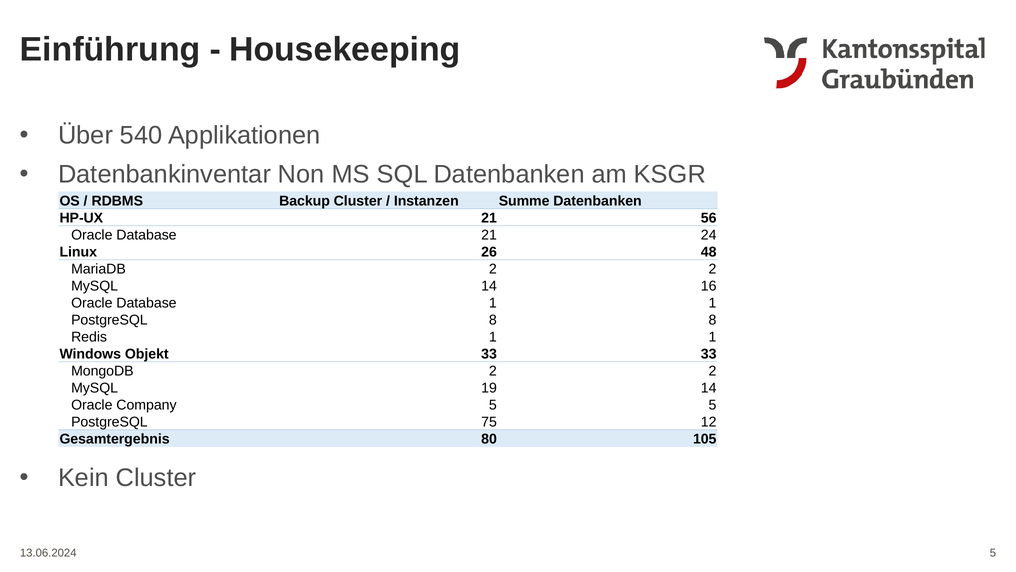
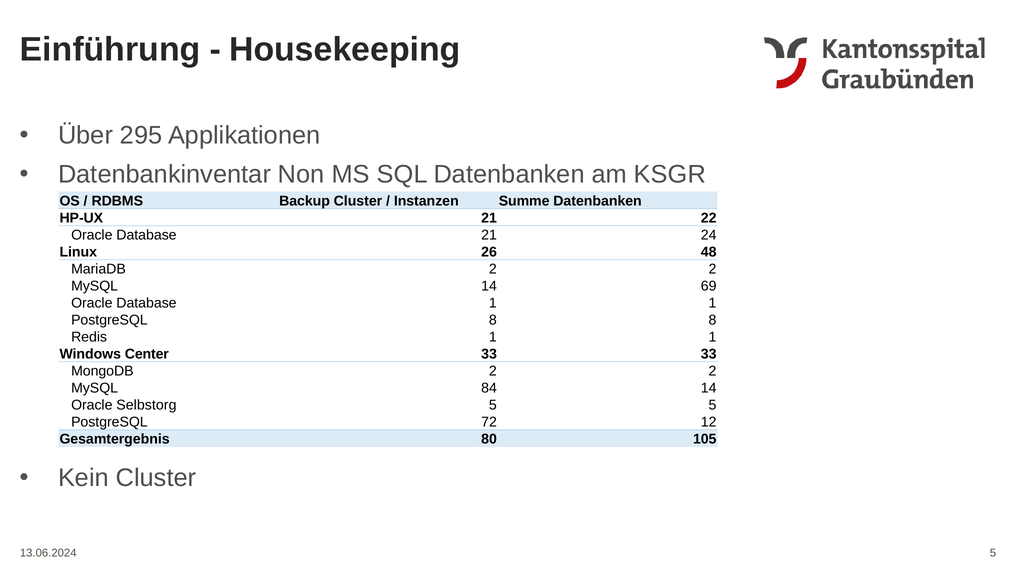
540: 540 -> 295
56: 56 -> 22
16: 16 -> 69
Objekt: Objekt -> Center
19: 19 -> 84
Company: Company -> Selbstorg
75: 75 -> 72
